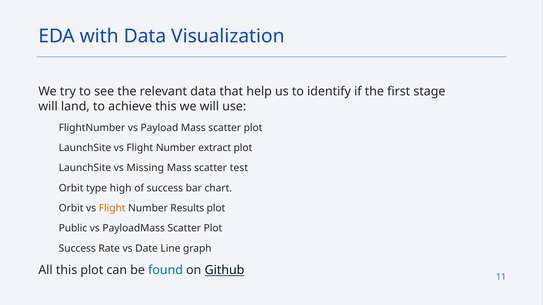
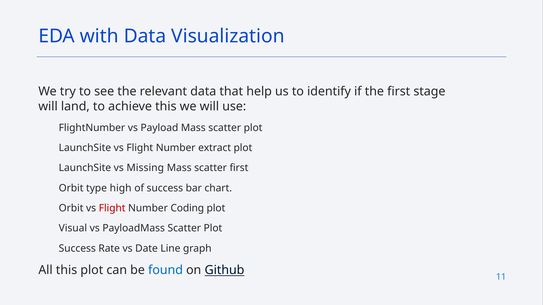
scatter test: test -> first
Flight at (112, 208) colour: orange -> red
Results: Results -> Coding
Public: Public -> Visual
